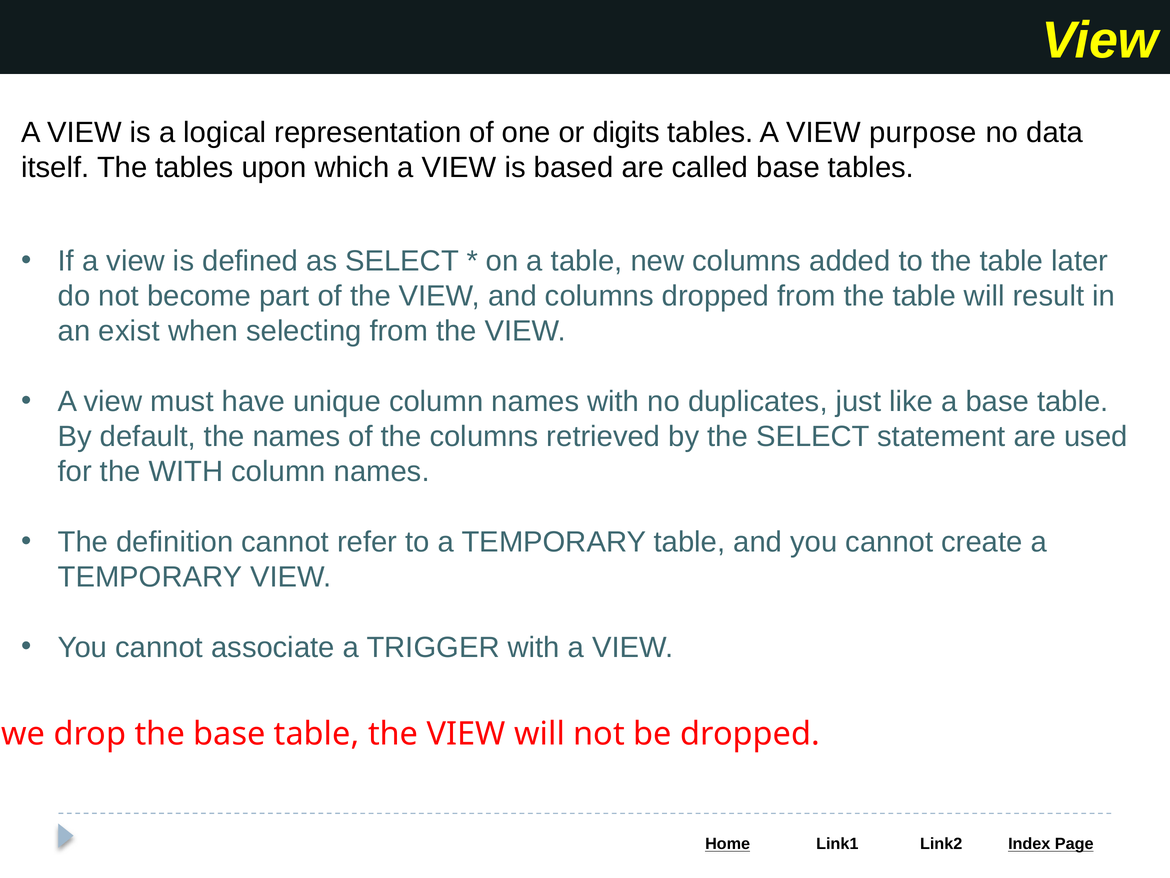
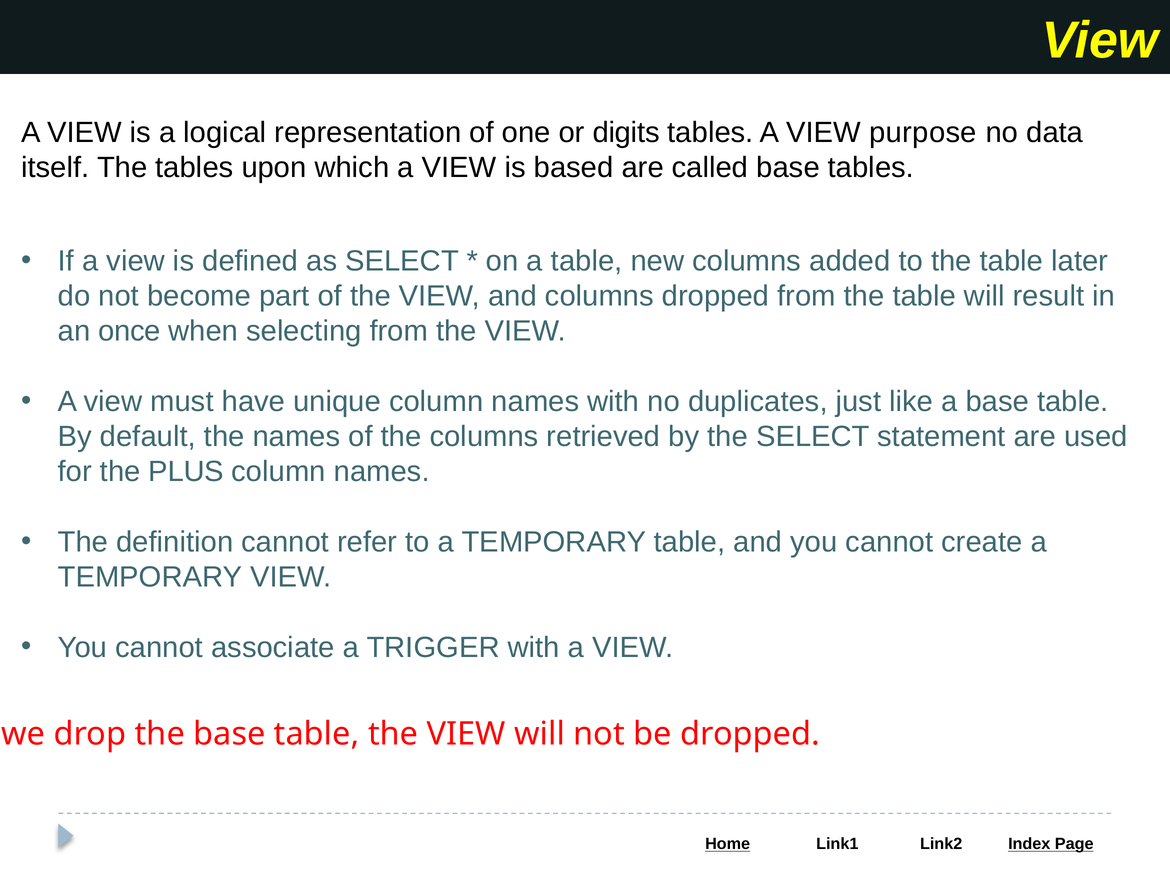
exist: exist -> once
the WITH: WITH -> PLUS
